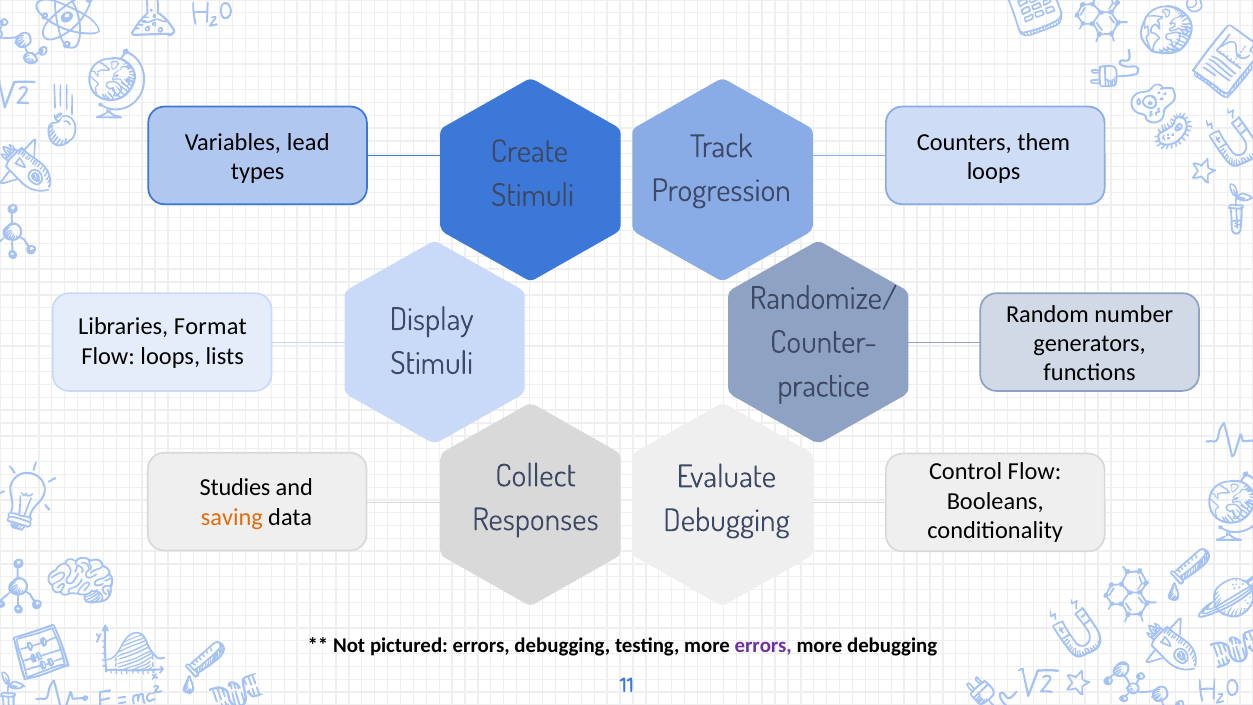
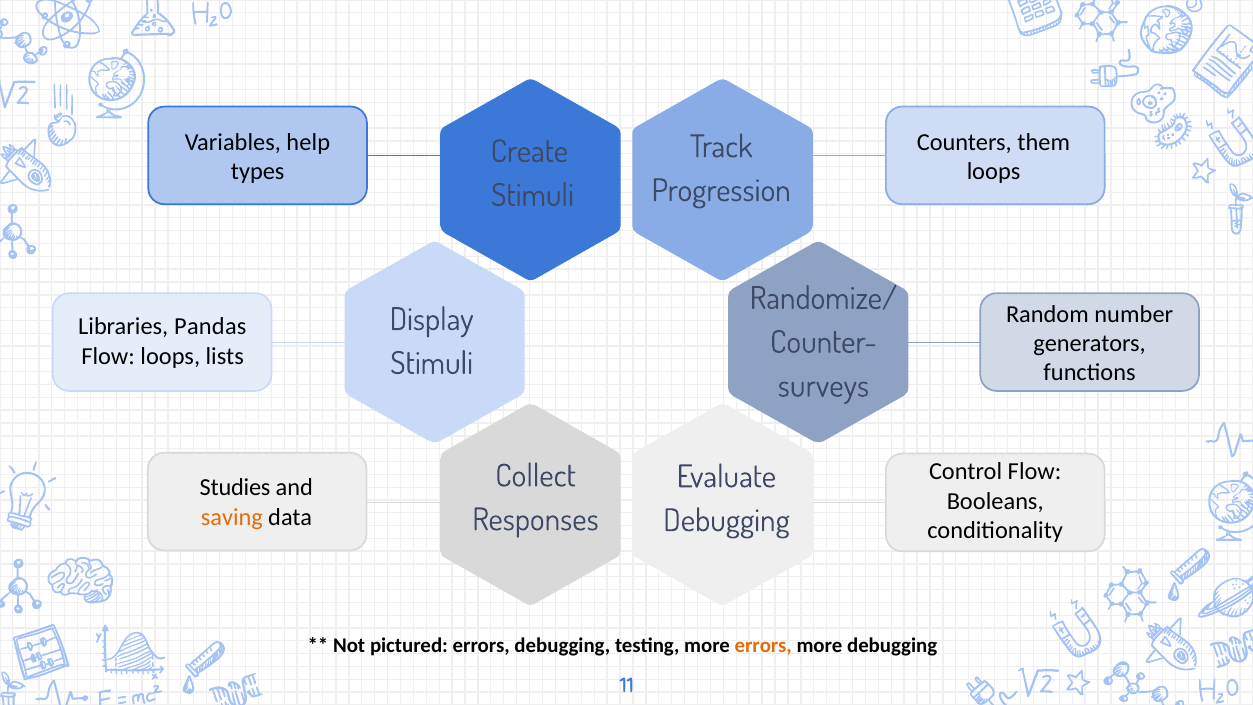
lead: lead -> help
Format: Format -> Pandas
practice: practice -> surveys
errors at (763, 645) colour: purple -> orange
